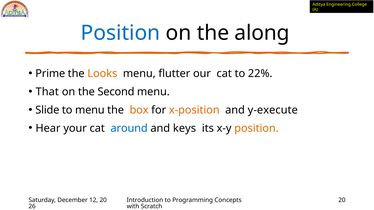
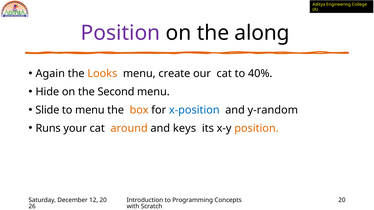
Position at (120, 33) colour: blue -> purple
Prime: Prime -> Again
flutter: flutter -> create
22%: 22% -> 40%
That: That -> Hide
x-position colour: orange -> blue
y-execute: y-execute -> y-random
Hear: Hear -> Runs
around colour: blue -> orange
